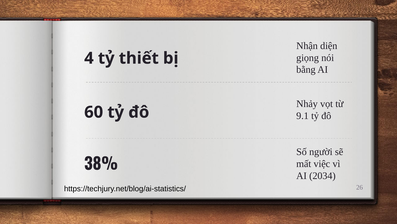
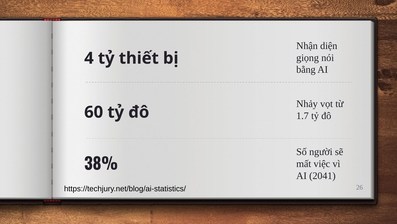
9.1: 9.1 -> 1.7
2034: 2034 -> 2041
